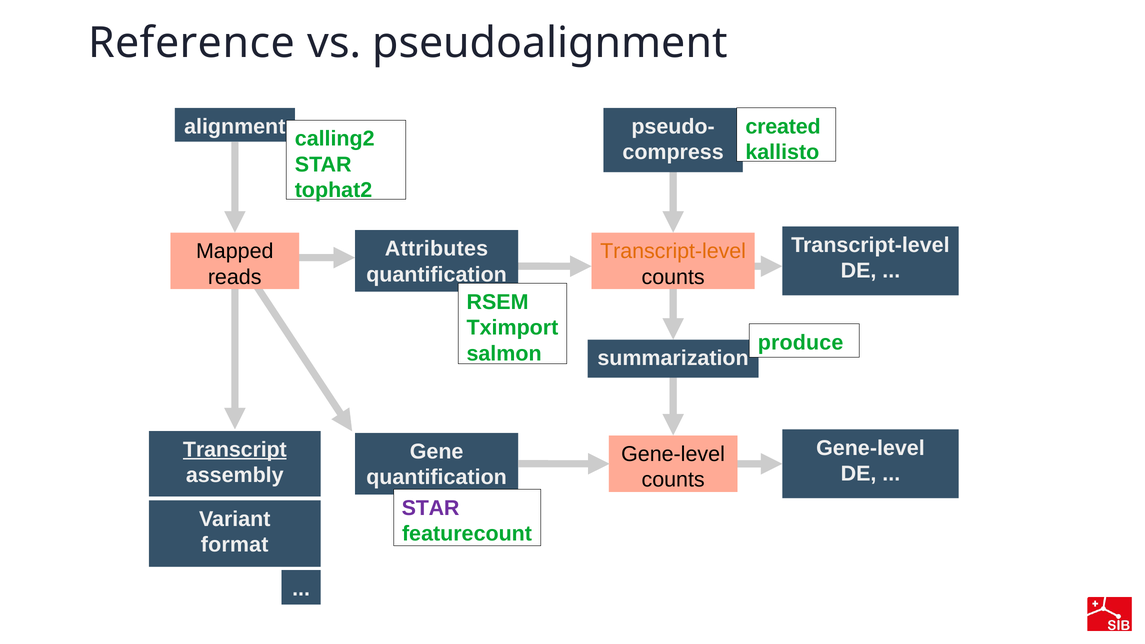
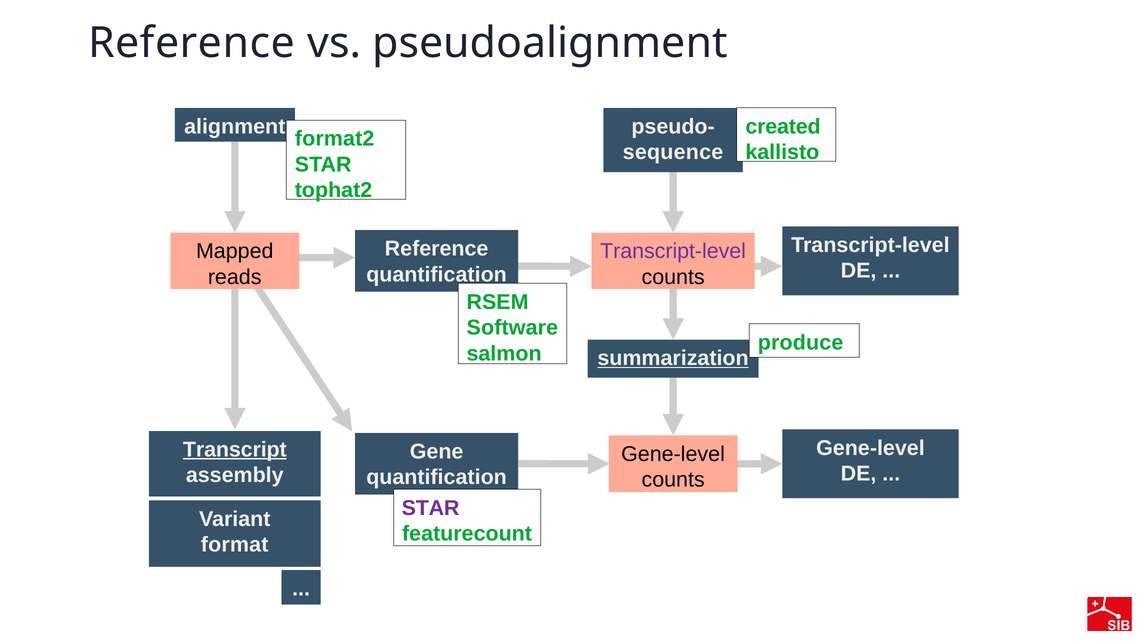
calling2: calling2 -> format2
compress: compress -> sequence
Attributes at (436, 249): Attributes -> Reference
Transcript-level at (673, 251) colour: orange -> purple
Tximport: Tximport -> Software
summarization underline: none -> present
